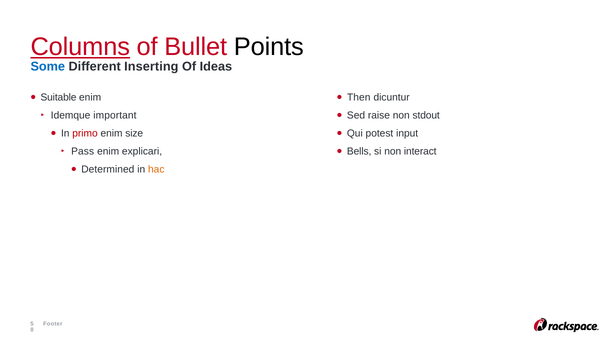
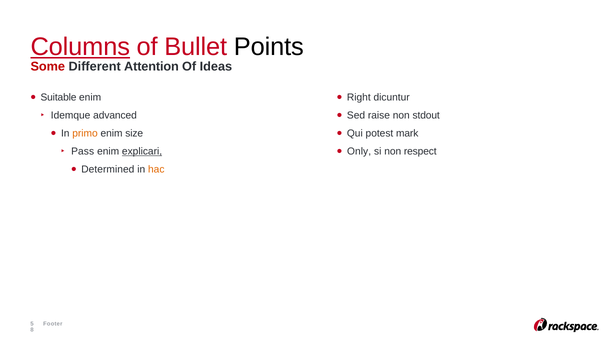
Some colour: blue -> red
Inserting: Inserting -> Attention
Then: Then -> Right
important: important -> advanced
primo colour: red -> orange
input: input -> mark
Bells: Bells -> Only
interact: interact -> respect
explicari underline: none -> present
